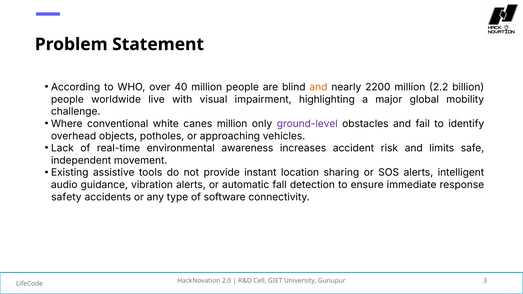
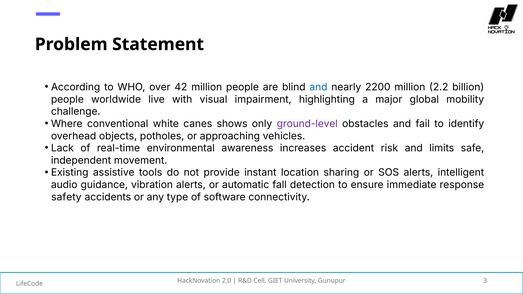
40: 40 -> 42
and at (318, 87) colour: orange -> blue
canes million: million -> shows
